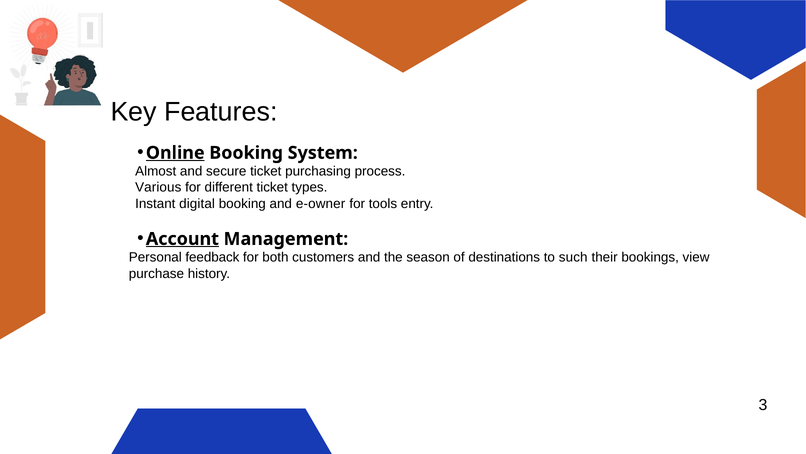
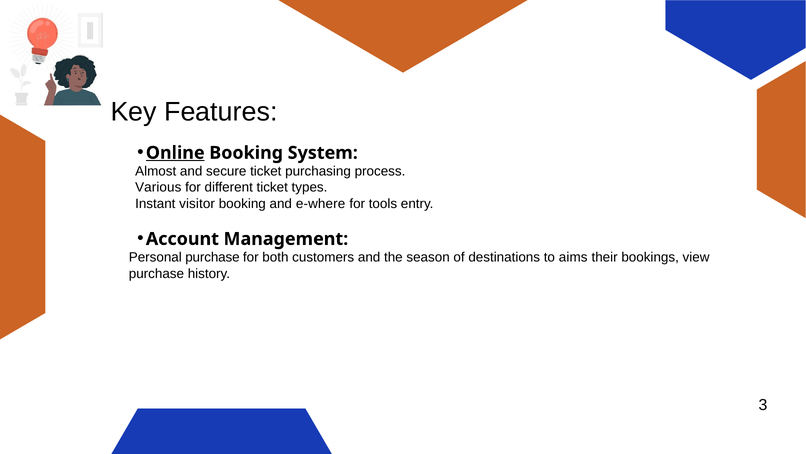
digital: digital -> visitor
e-owner: e-owner -> e-where
Account underline: present -> none
Personal feedback: feedback -> purchase
such: such -> aims
